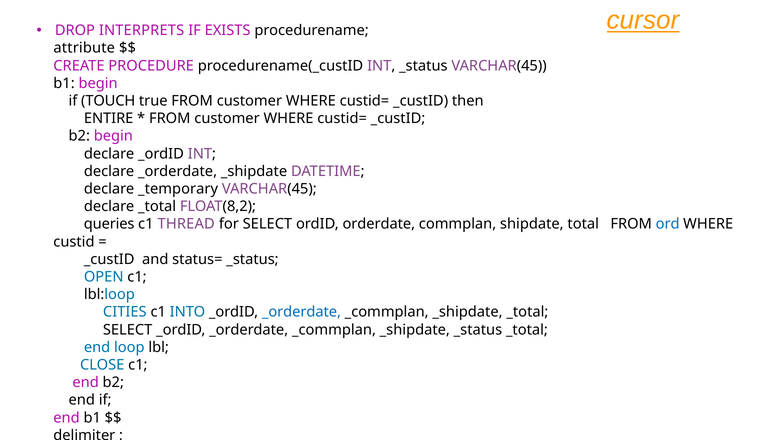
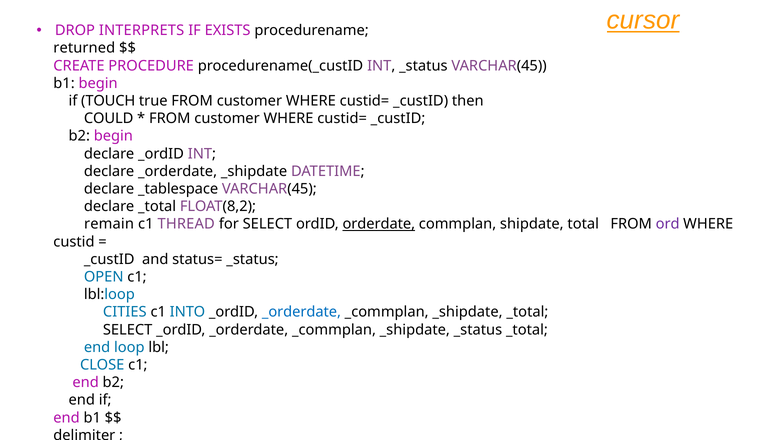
attribute: attribute -> returned
ENTIRE: ENTIRE -> COULD
_temporary: _temporary -> _tablespace
queries: queries -> remain
orderdate underline: none -> present
ord colour: blue -> purple
